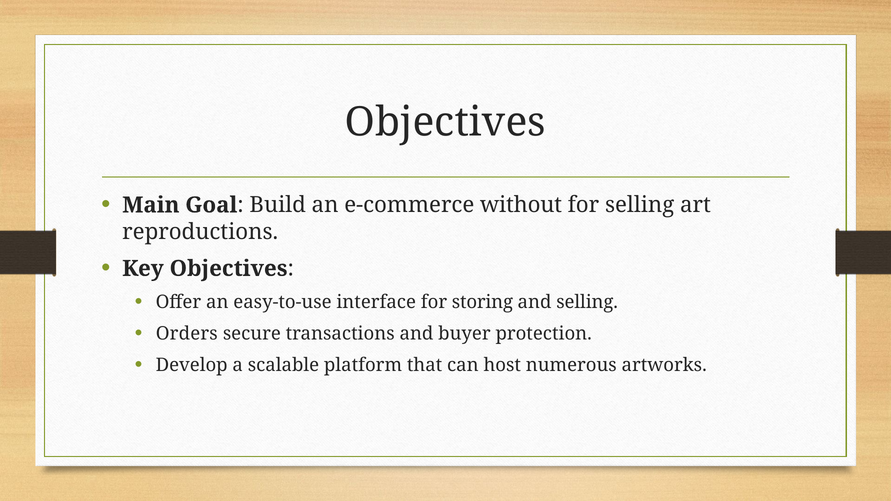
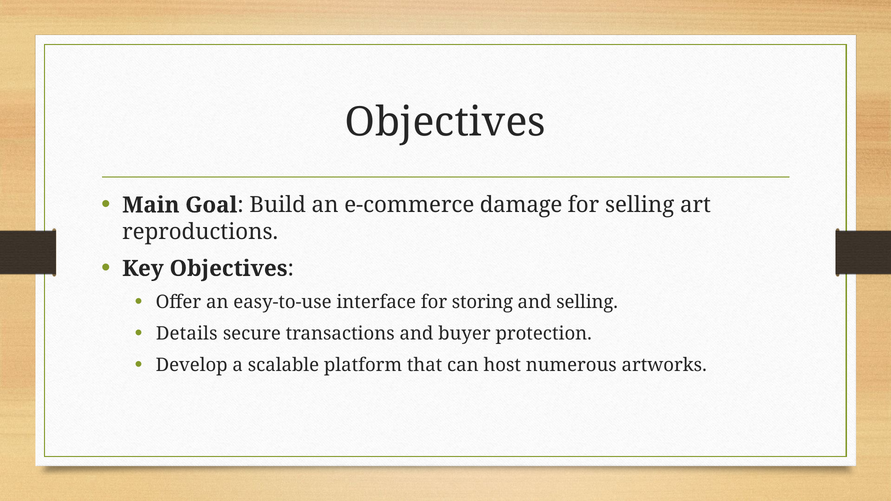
without: without -> damage
Orders: Orders -> Details
